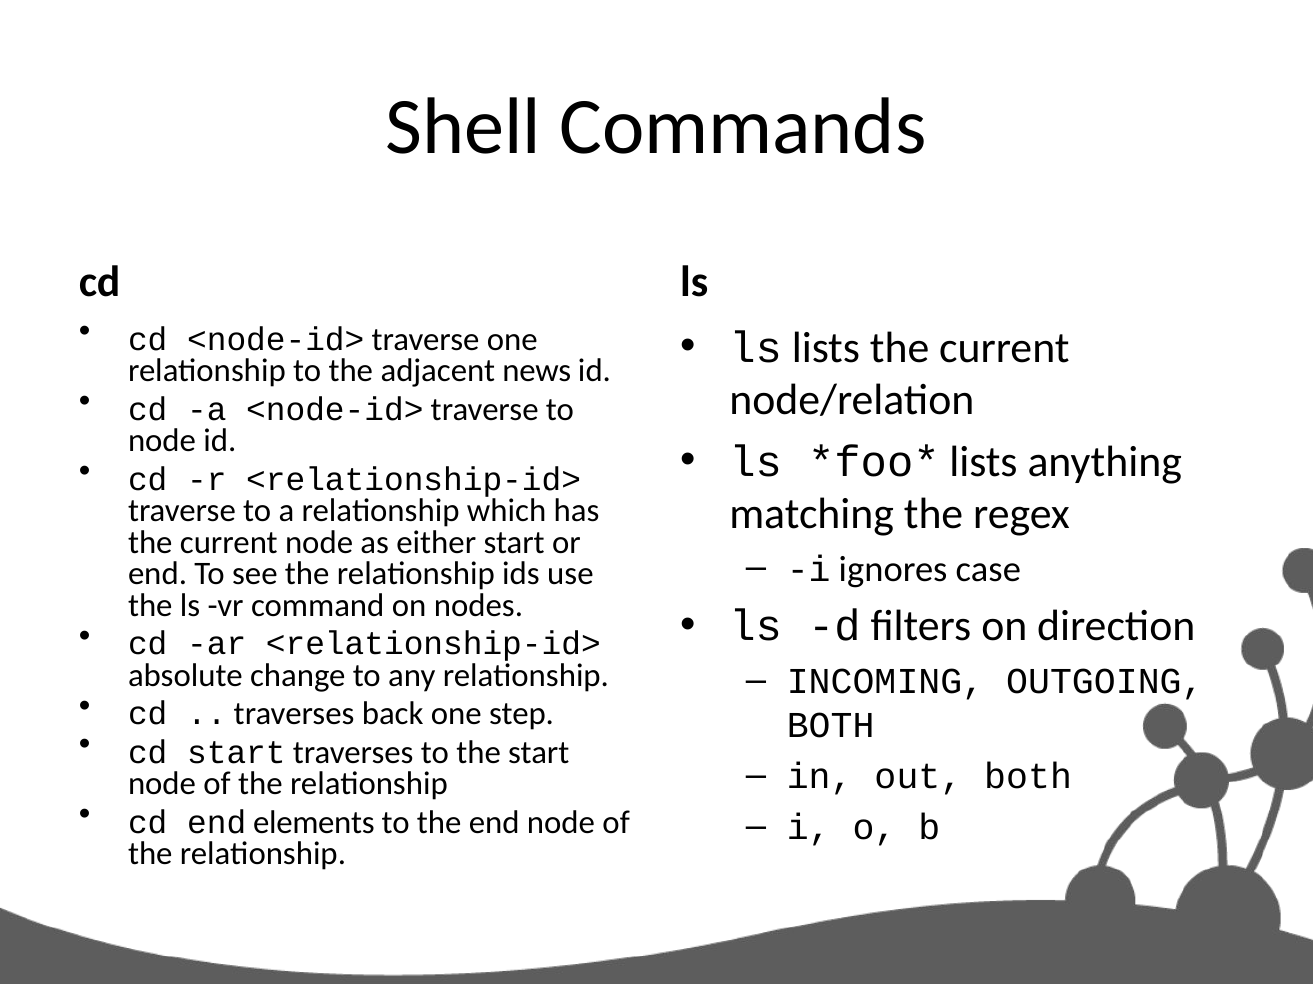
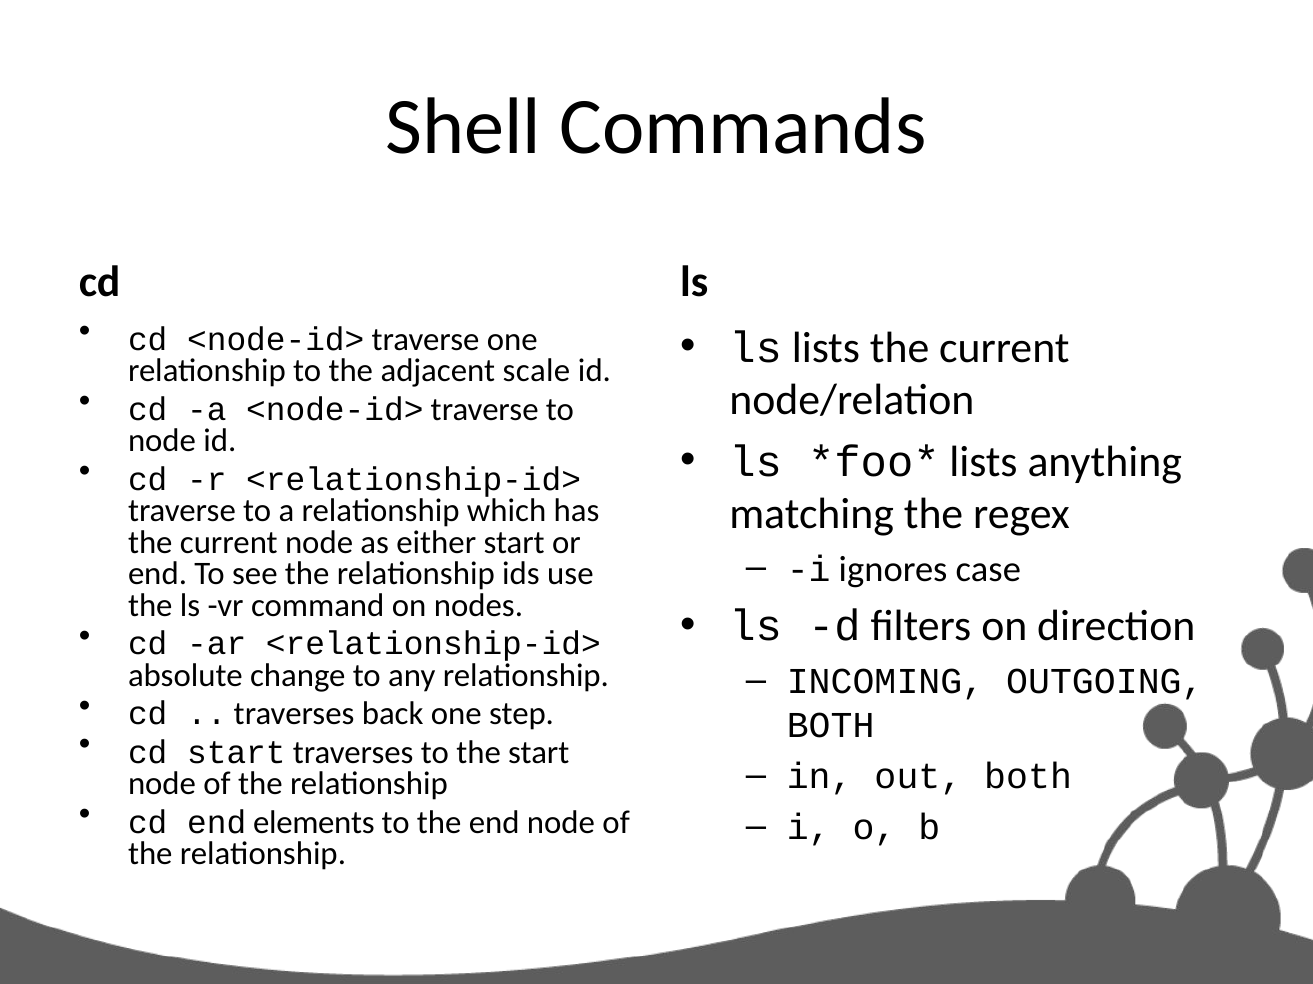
news: news -> scale
